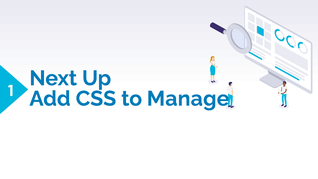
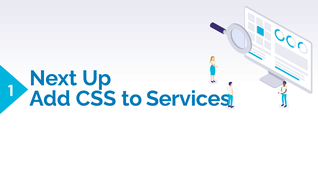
Manage: Manage -> Services
